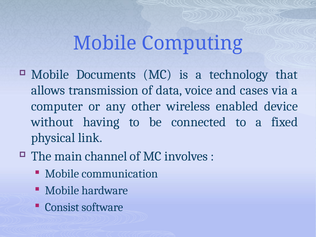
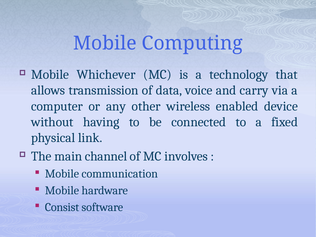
Documents: Documents -> Whichever
cases: cases -> carry
